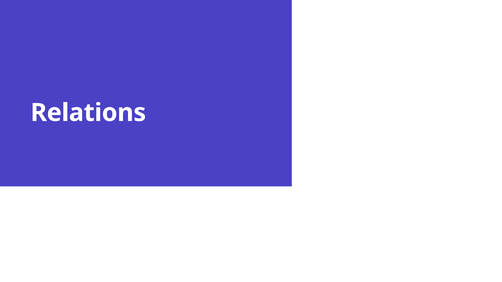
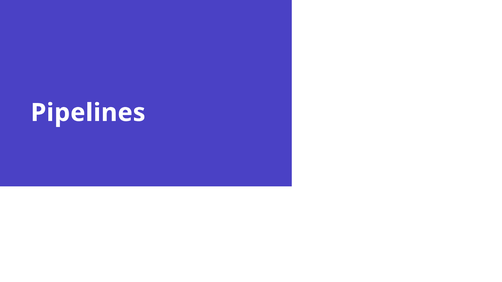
Relations: Relations -> Pipelines
